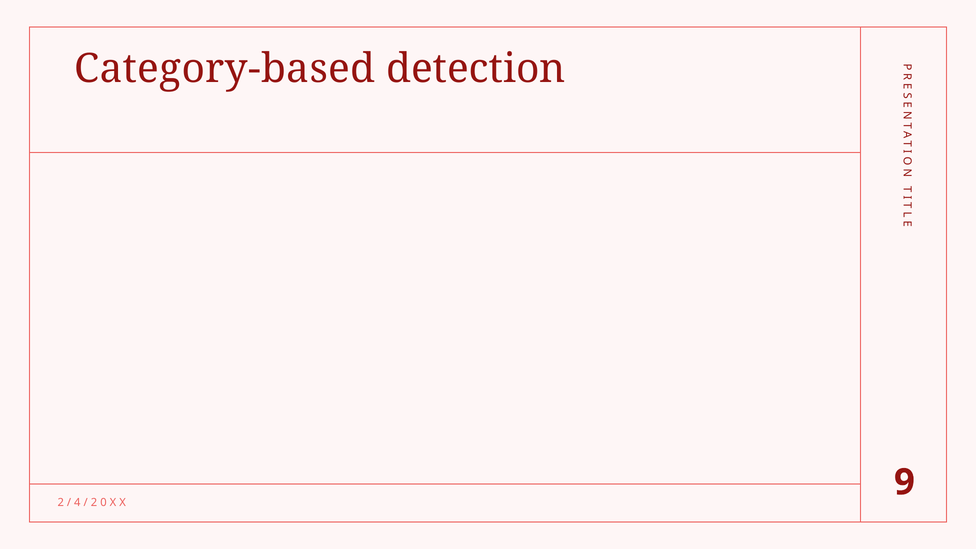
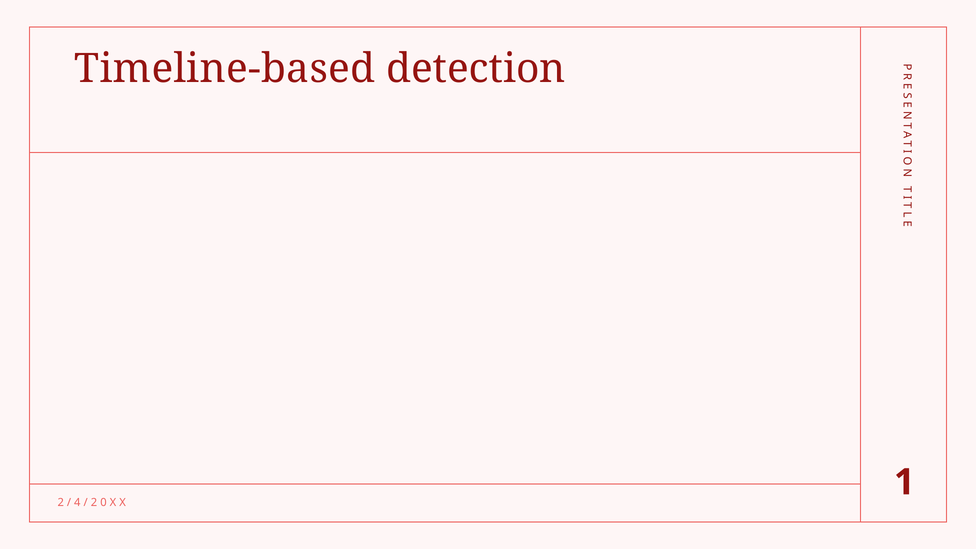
Category-based: Category-based -> Timeline-based
9: 9 -> 1
